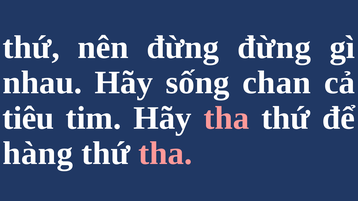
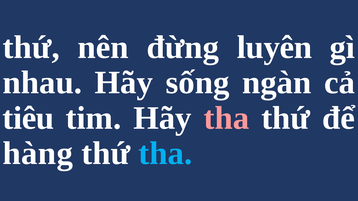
đừng đừng: đừng -> luyên
chan: chan -> ngàn
tha at (165, 154) colour: pink -> light blue
